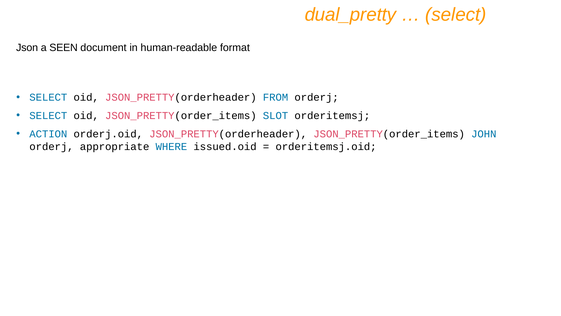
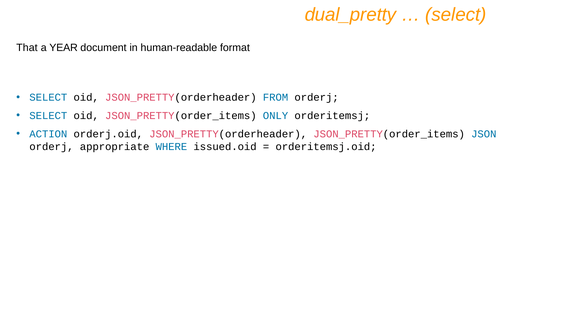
Json: Json -> That
SEEN: SEEN -> YEAR
SLOT: SLOT -> ONLY
JOHN: JOHN -> JSON
